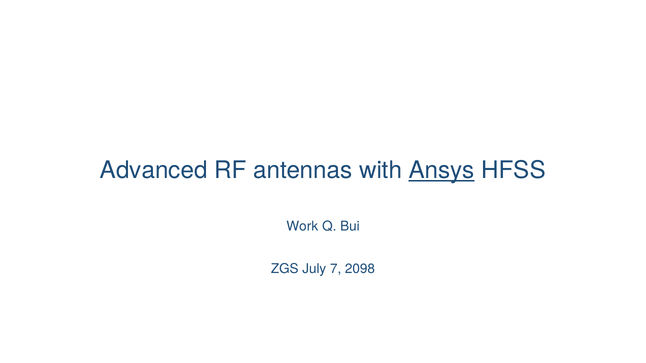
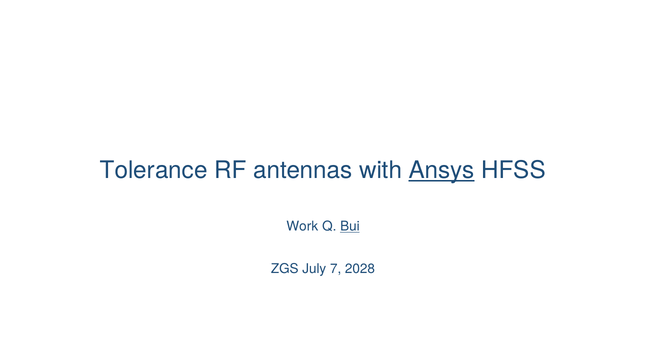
Advanced: Advanced -> Tolerance
Bui underline: none -> present
2098: 2098 -> 2028
